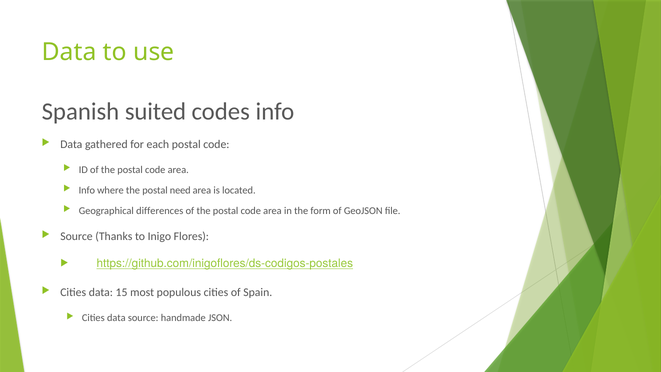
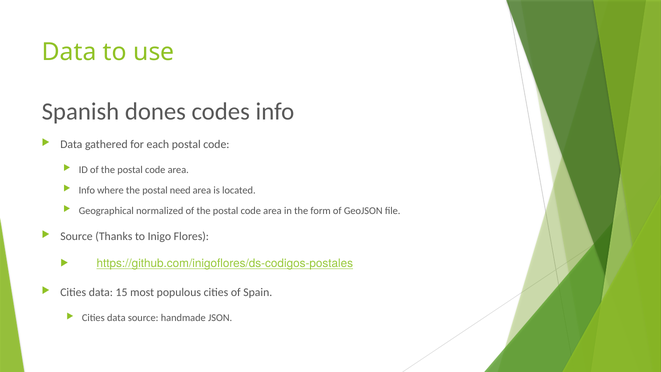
suited: suited -> dones
differences: differences -> normalized
